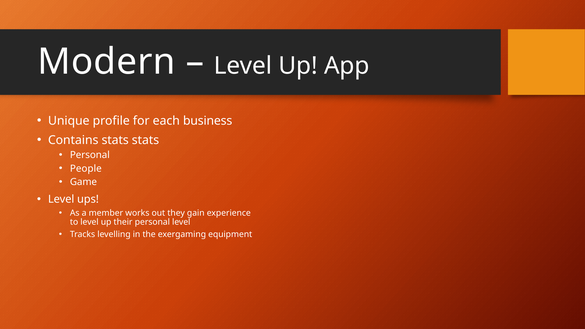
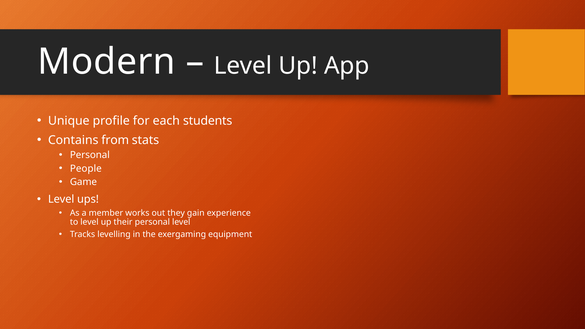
business: business -> students
Contains stats: stats -> from
